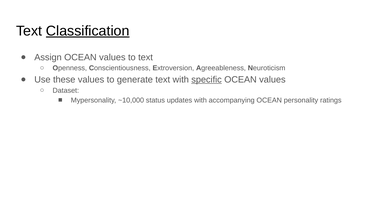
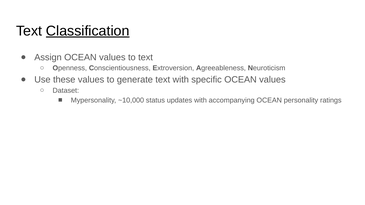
specific underline: present -> none
